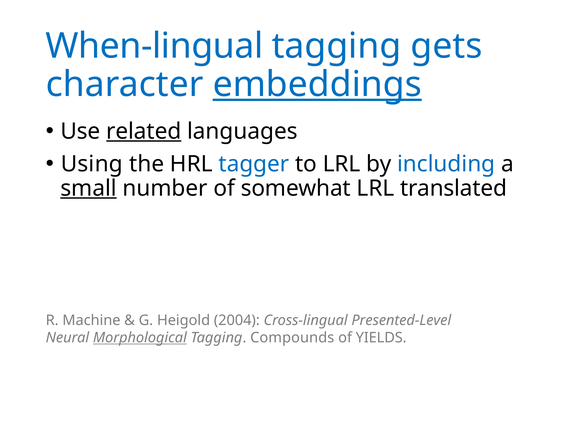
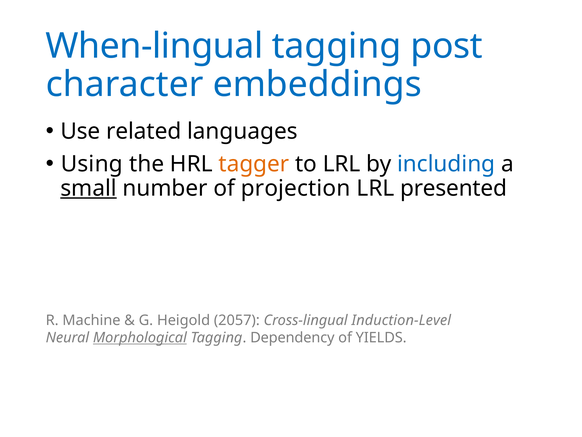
gets: gets -> post
embeddings underline: present -> none
related underline: present -> none
tagger colour: blue -> orange
somewhat: somewhat -> projection
translated: translated -> presented
2004: 2004 -> 2057
Presented-Level: Presented-Level -> Induction-Level
Compounds: Compounds -> Dependency
